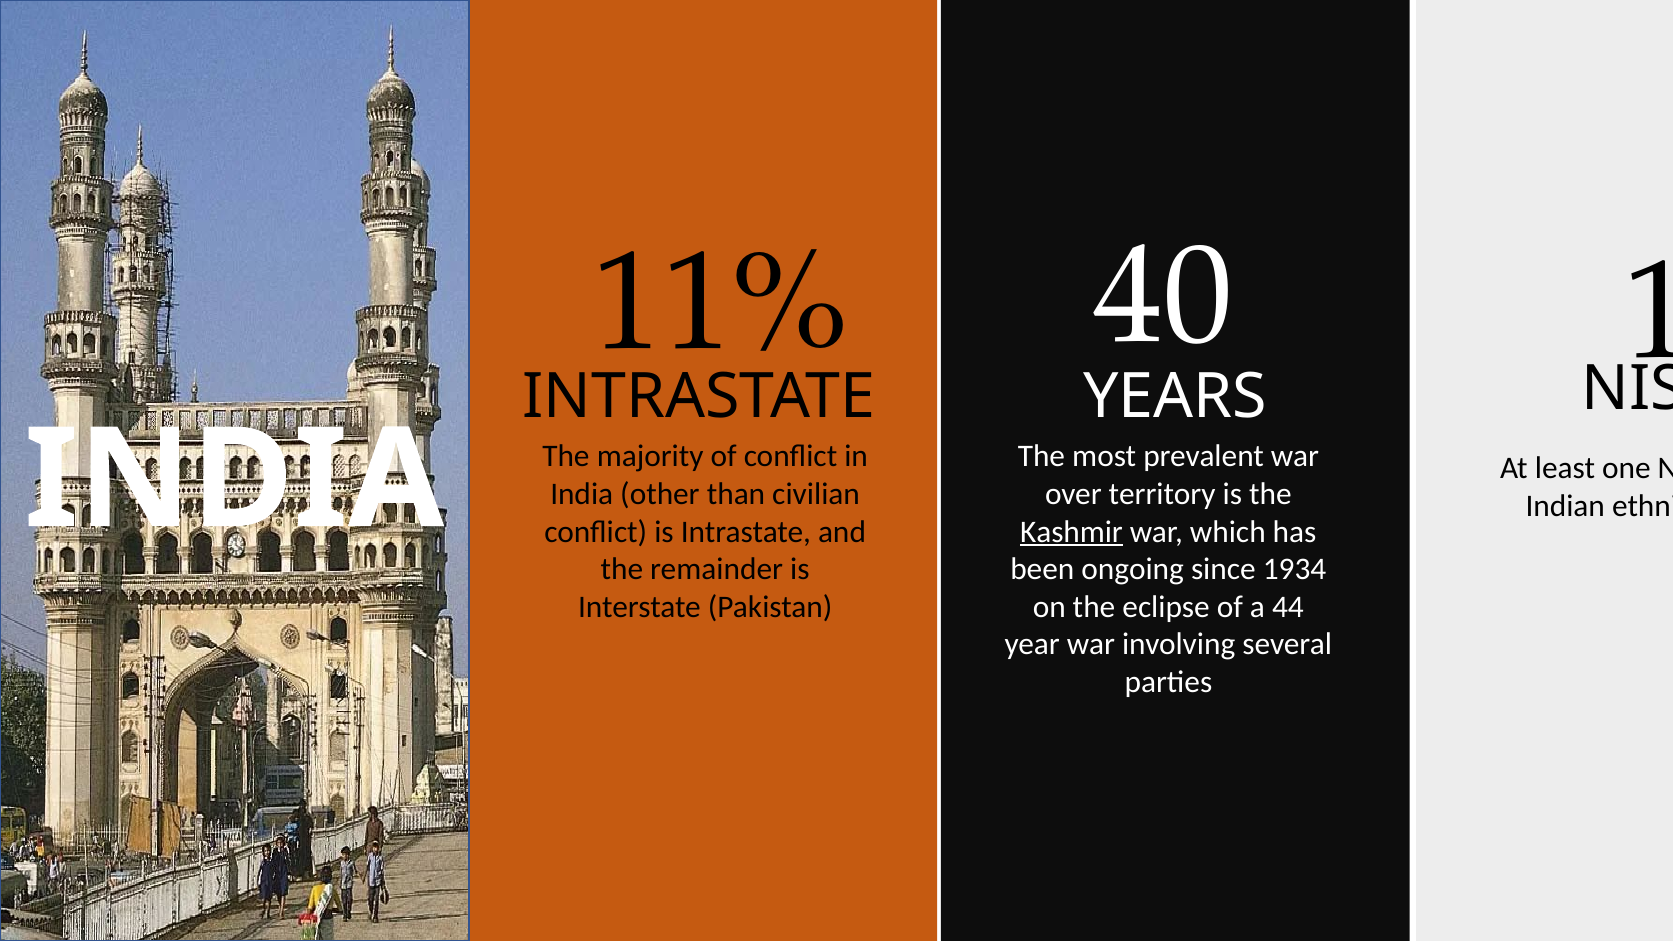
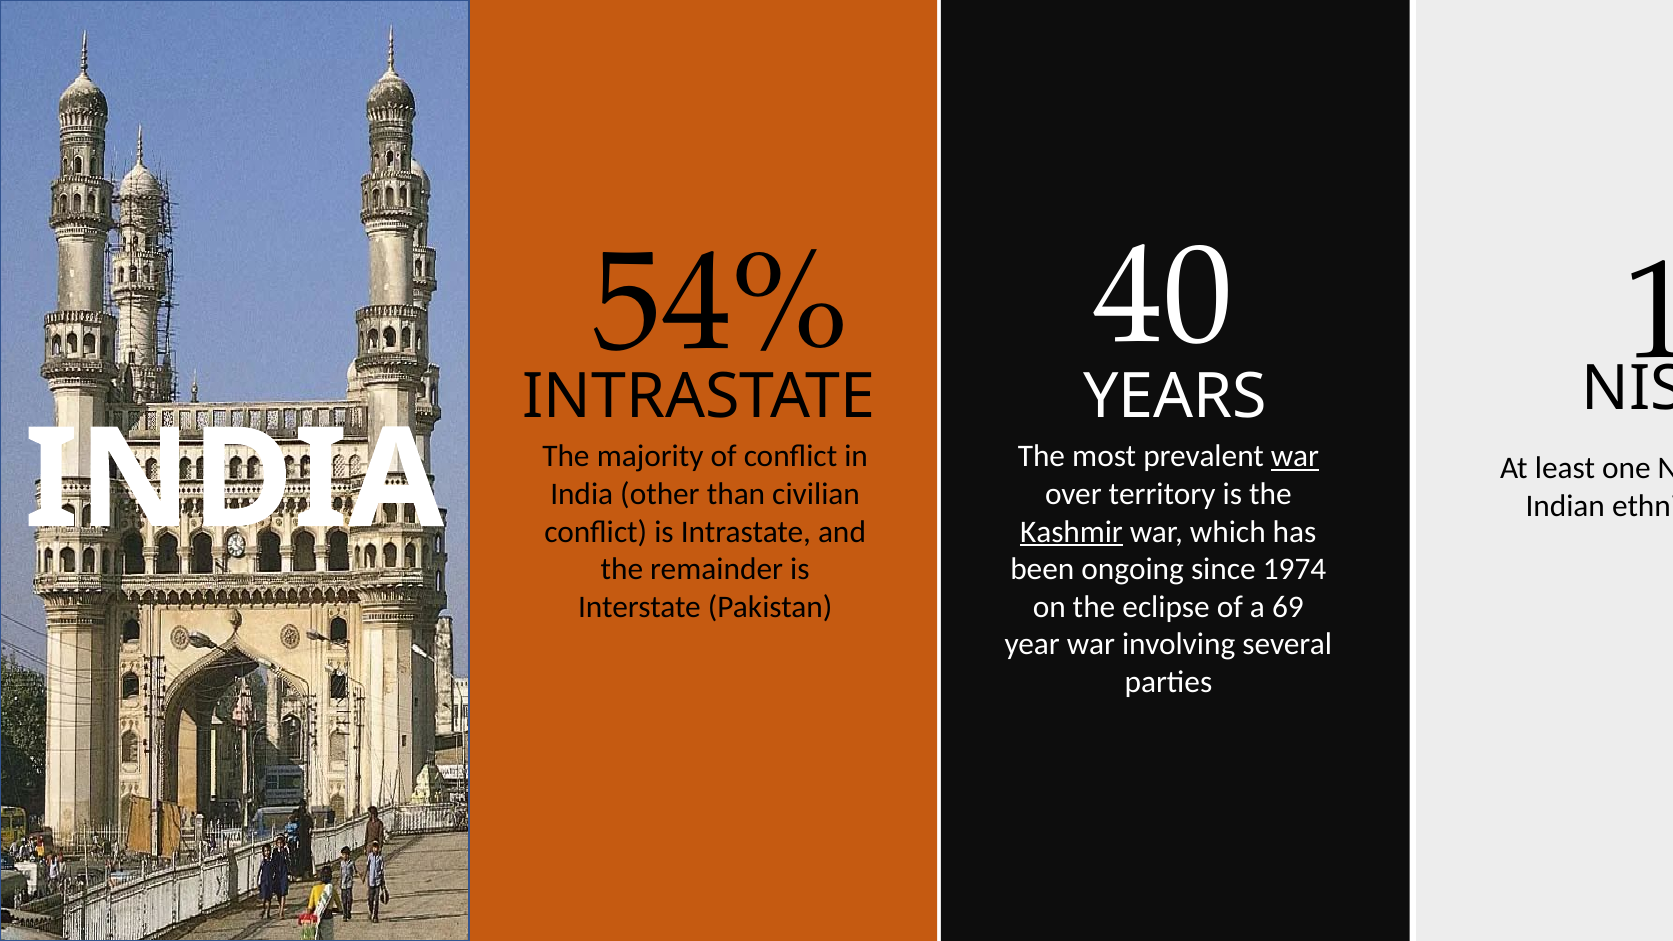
11%: 11% -> 54%
war at (1295, 456) underline: none -> present
1934: 1934 -> 1974
44: 44 -> 69
